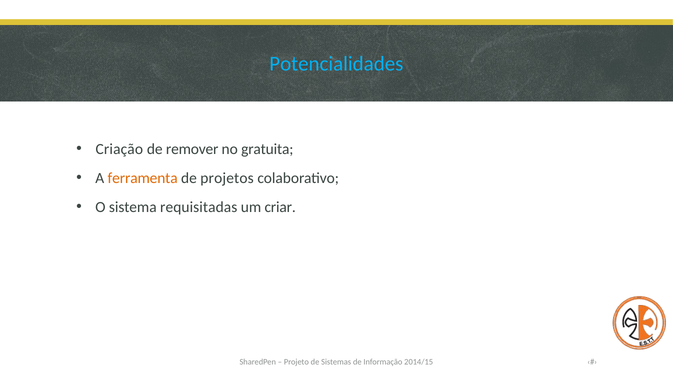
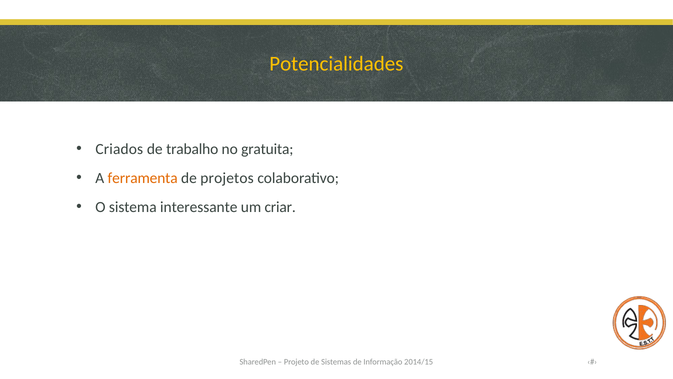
Potencialidades colour: light blue -> yellow
Criação: Criação -> Criados
remover: remover -> trabalho
requisitadas: requisitadas -> interessante
